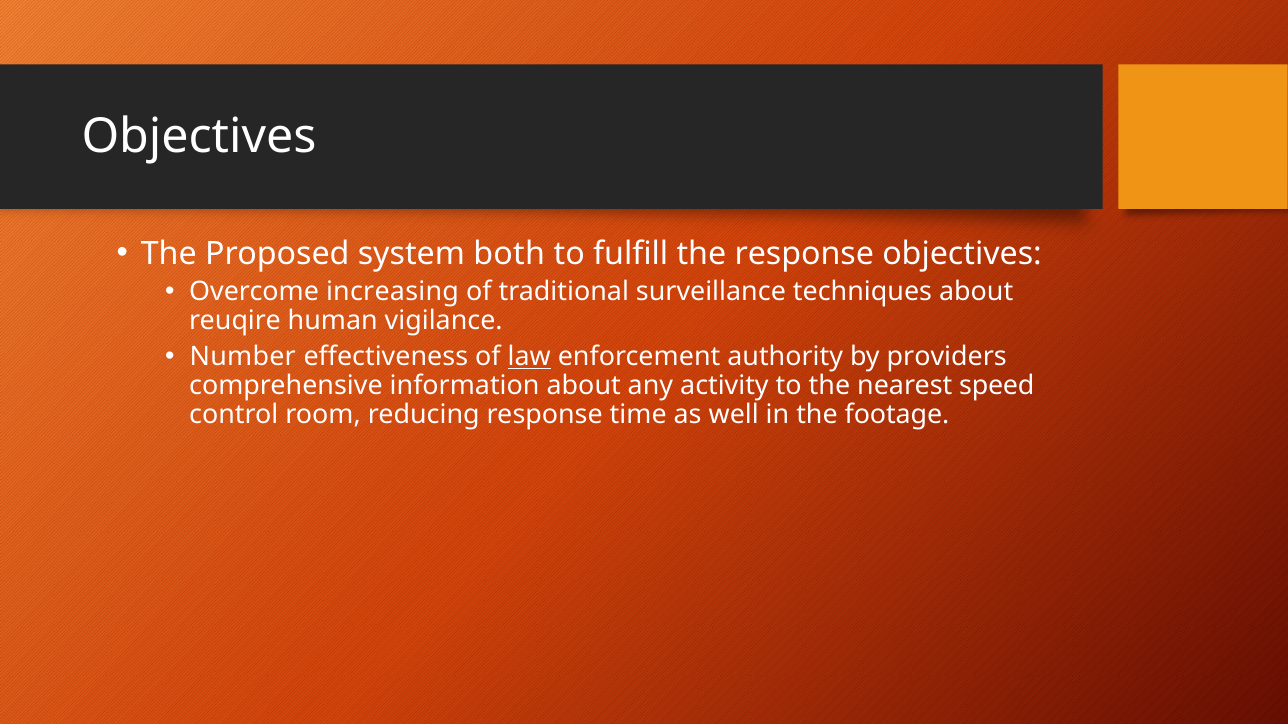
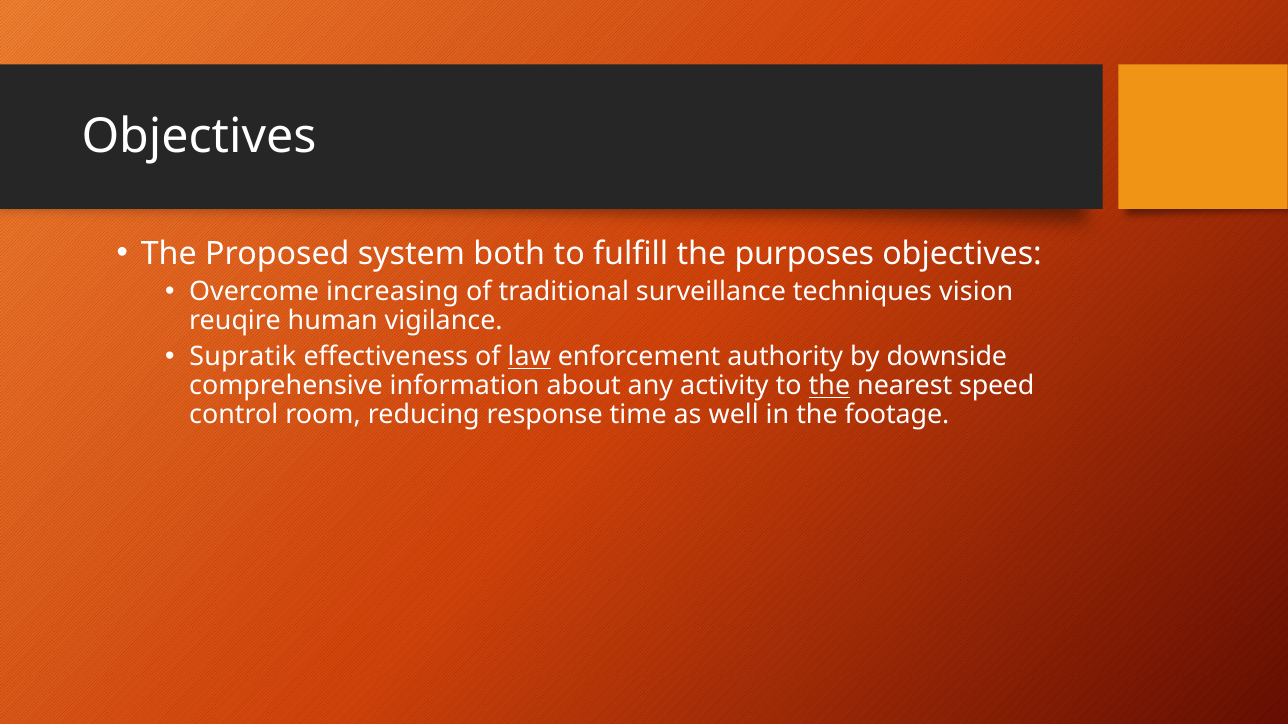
the response: response -> purposes
techniques about: about -> vision
Number: Number -> Supratik
providers: providers -> downside
the at (829, 386) underline: none -> present
